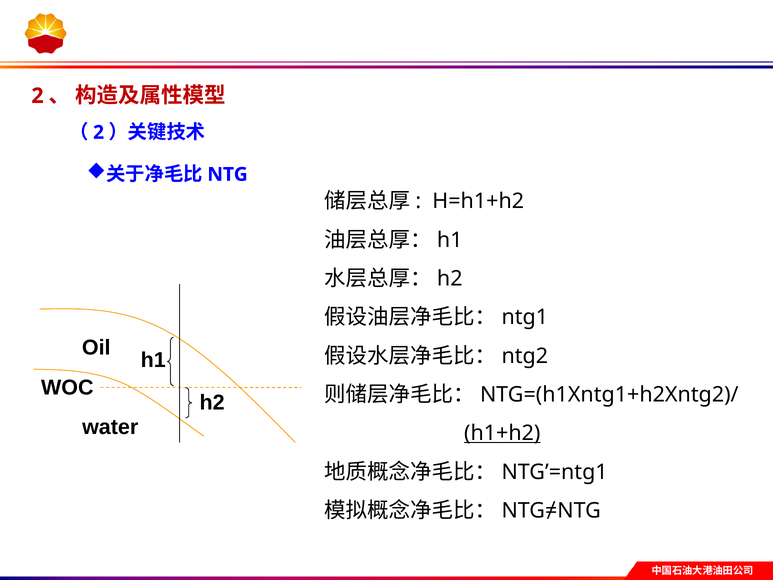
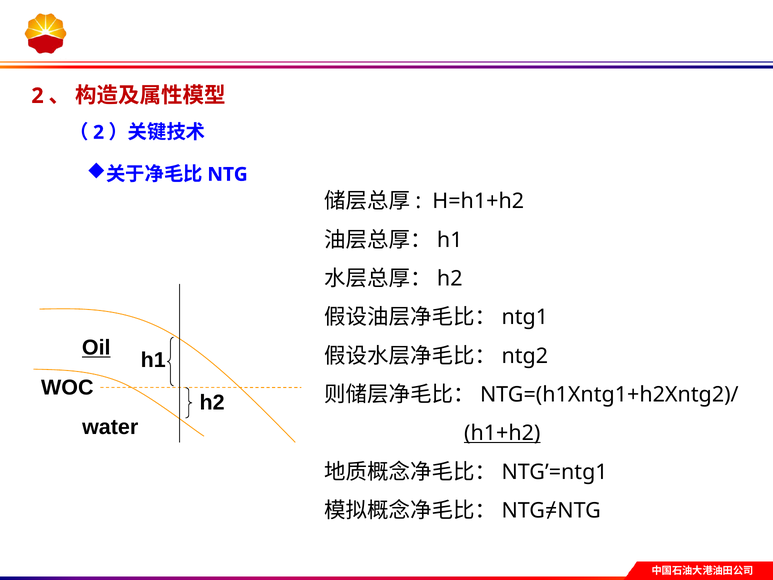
Oil underline: none -> present
